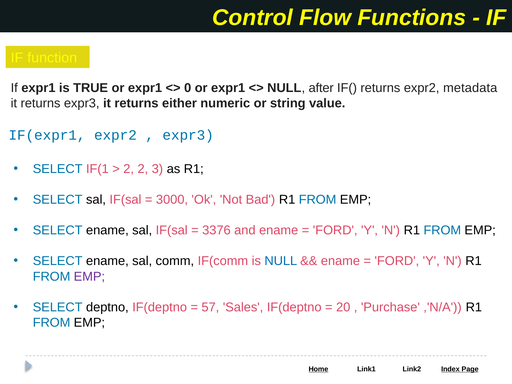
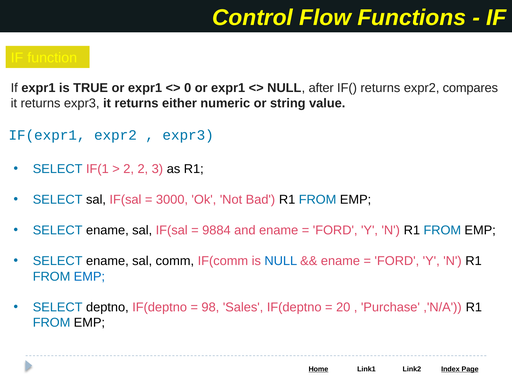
metadata: metadata -> compares
3376: 3376 -> 9884
EMP at (89, 276) colour: purple -> blue
57: 57 -> 98
